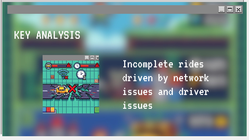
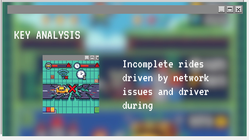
issues at (138, 105): issues -> during
